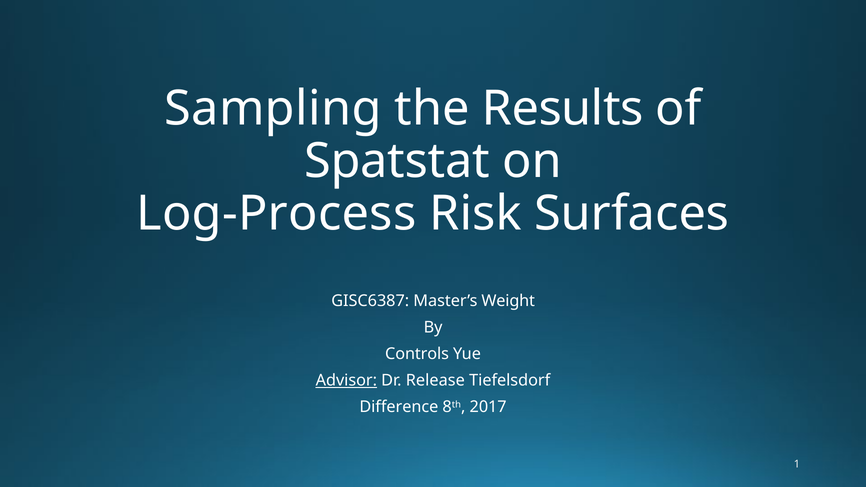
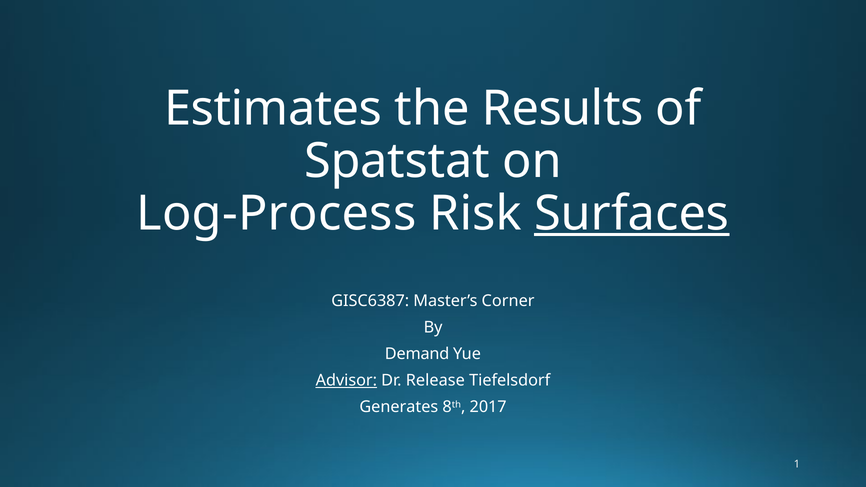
Sampling: Sampling -> Estimates
Surfaces underline: none -> present
Weight: Weight -> Corner
Controls: Controls -> Demand
Difference: Difference -> Generates
